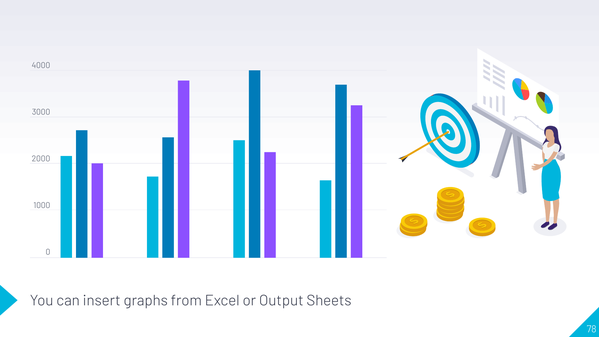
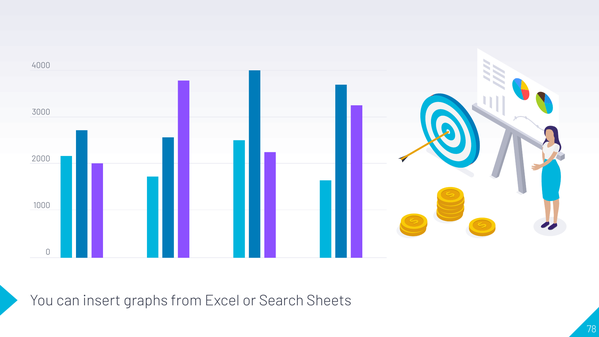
Output: Output -> Search
